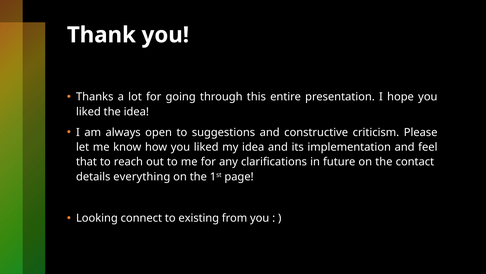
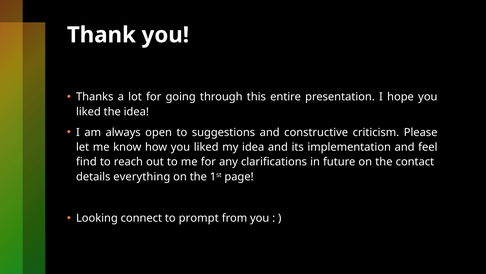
that: that -> find
existing: existing -> prompt
